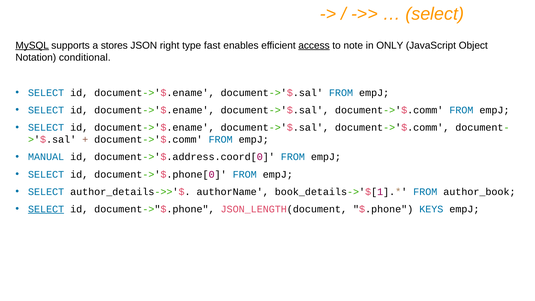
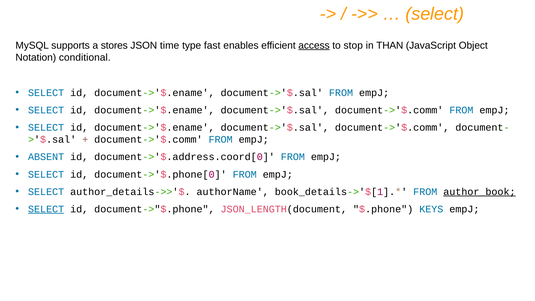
MySQL underline: present -> none
right: right -> time
note: note -> stop
ONLY: ONLY -> THAN
MANUAL: MANUAL -> ABSENT
author_book underline: none -> present
